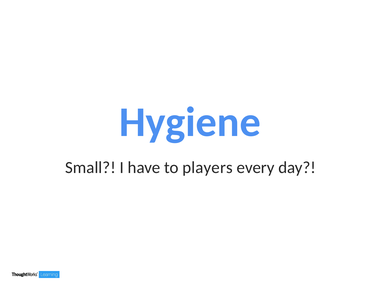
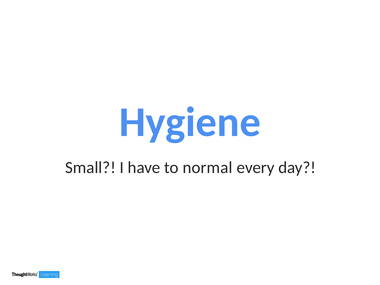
players: players -> normal
